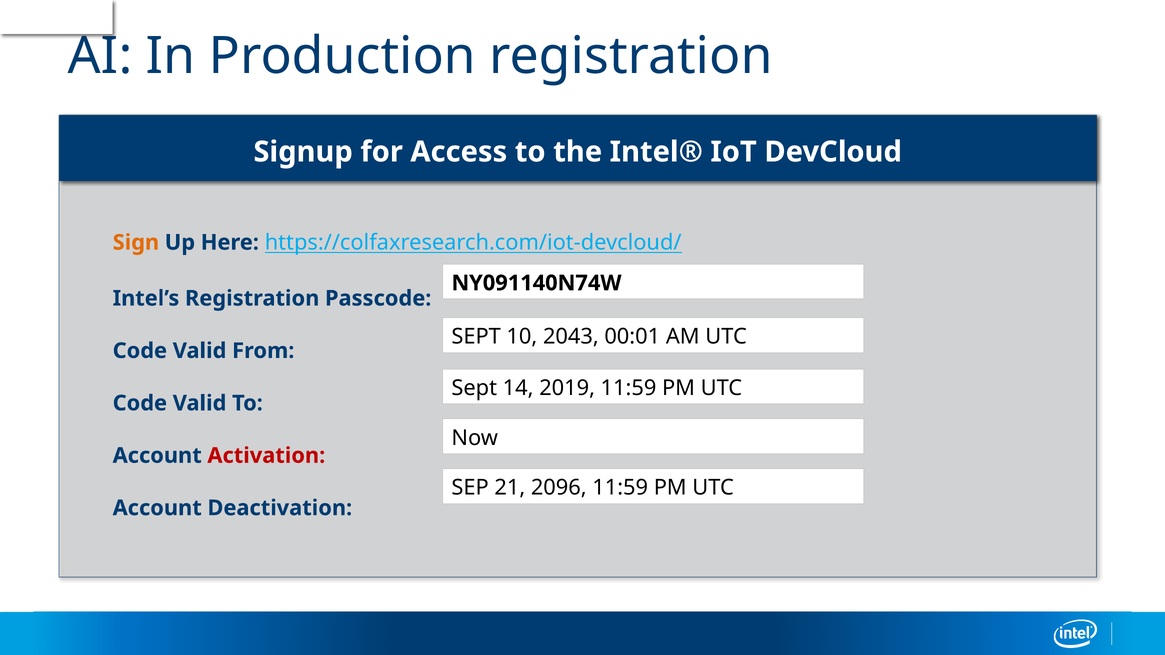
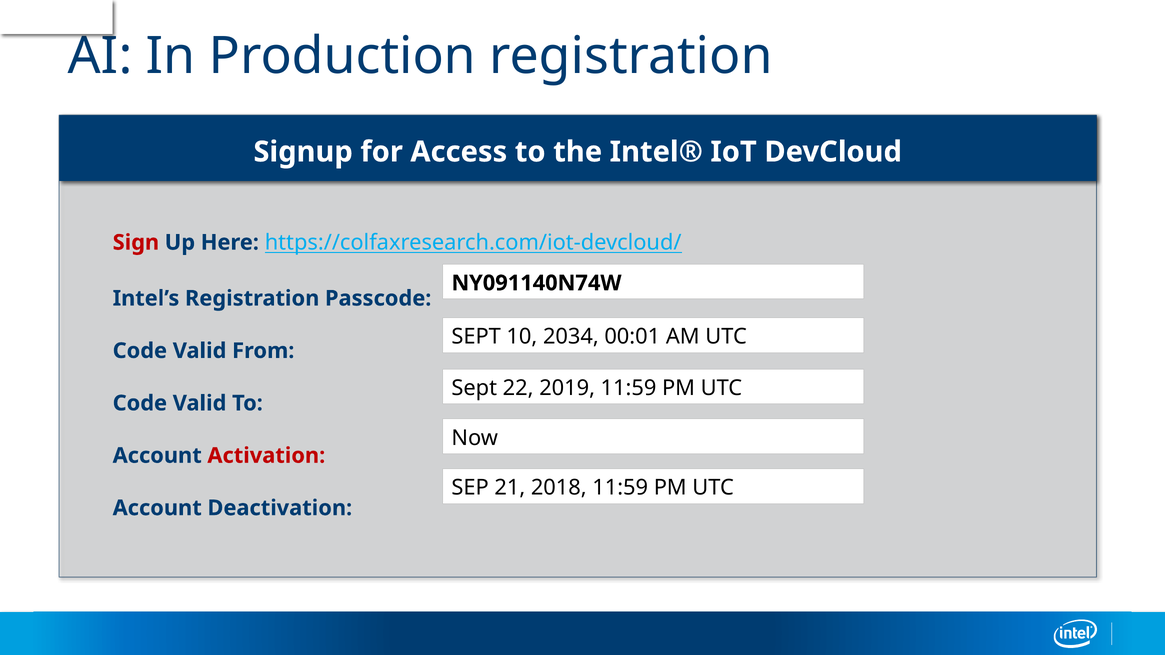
Sign colour: orange -> red
2043: 2043 -> 2034
14: 14 -> 22
2096: 2096 -> 2018
